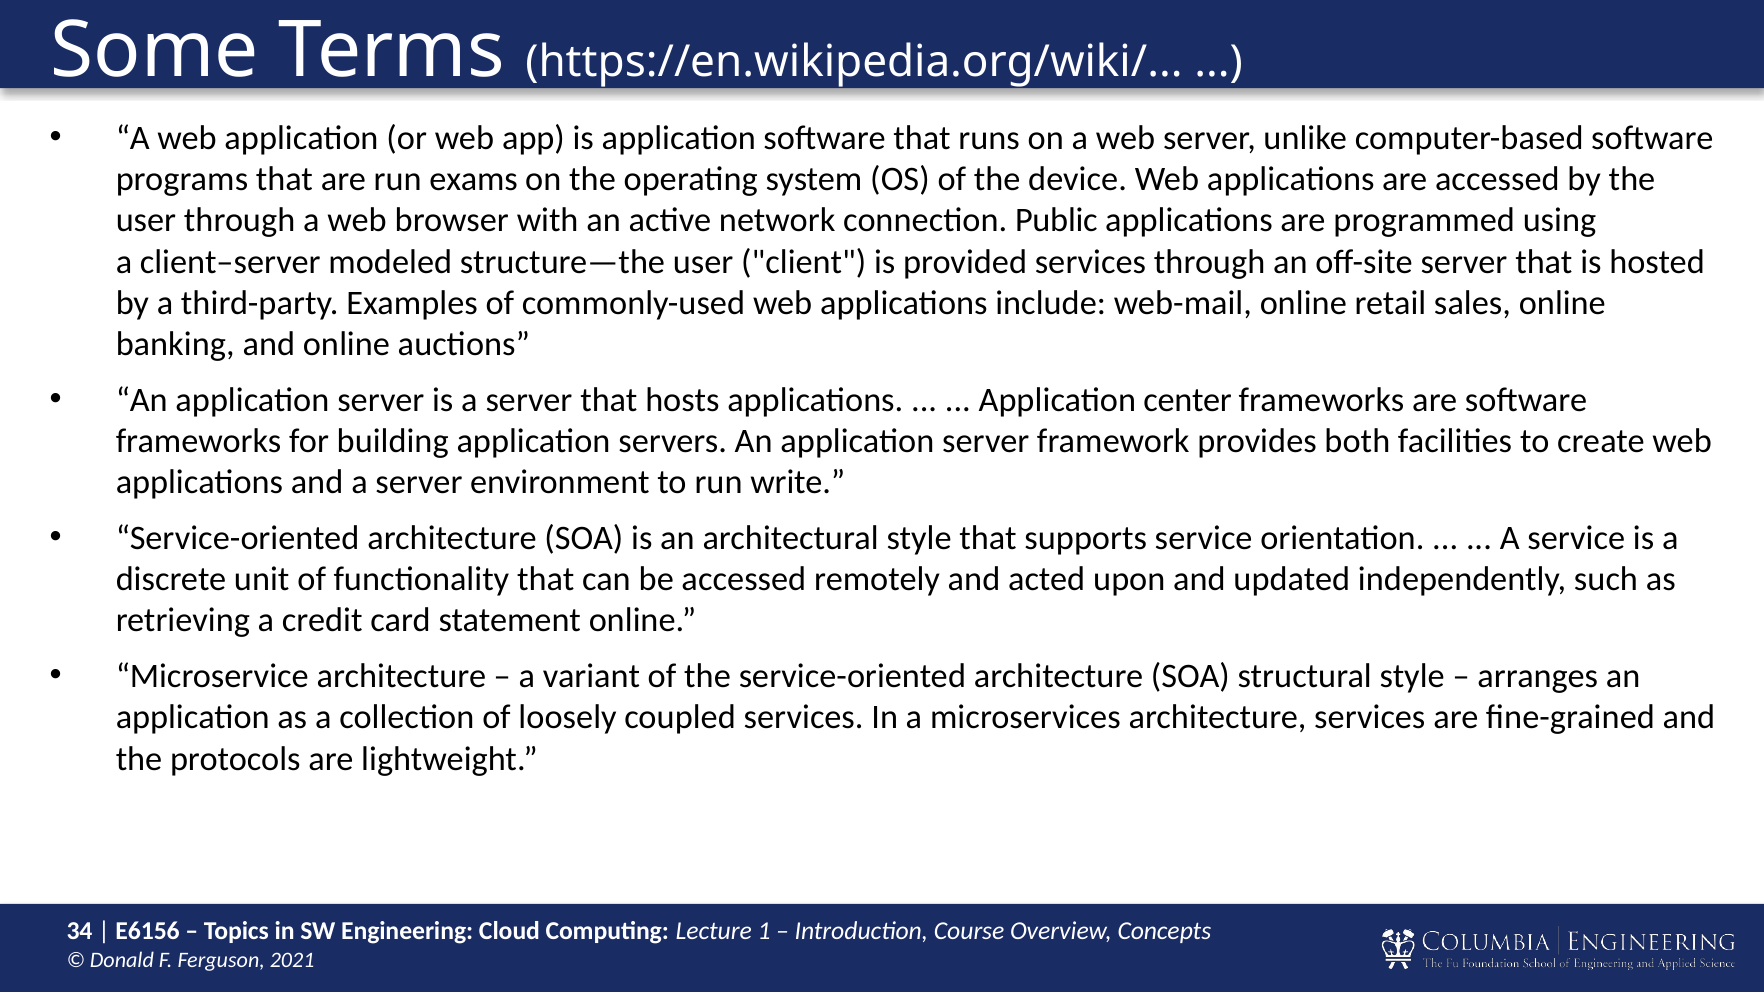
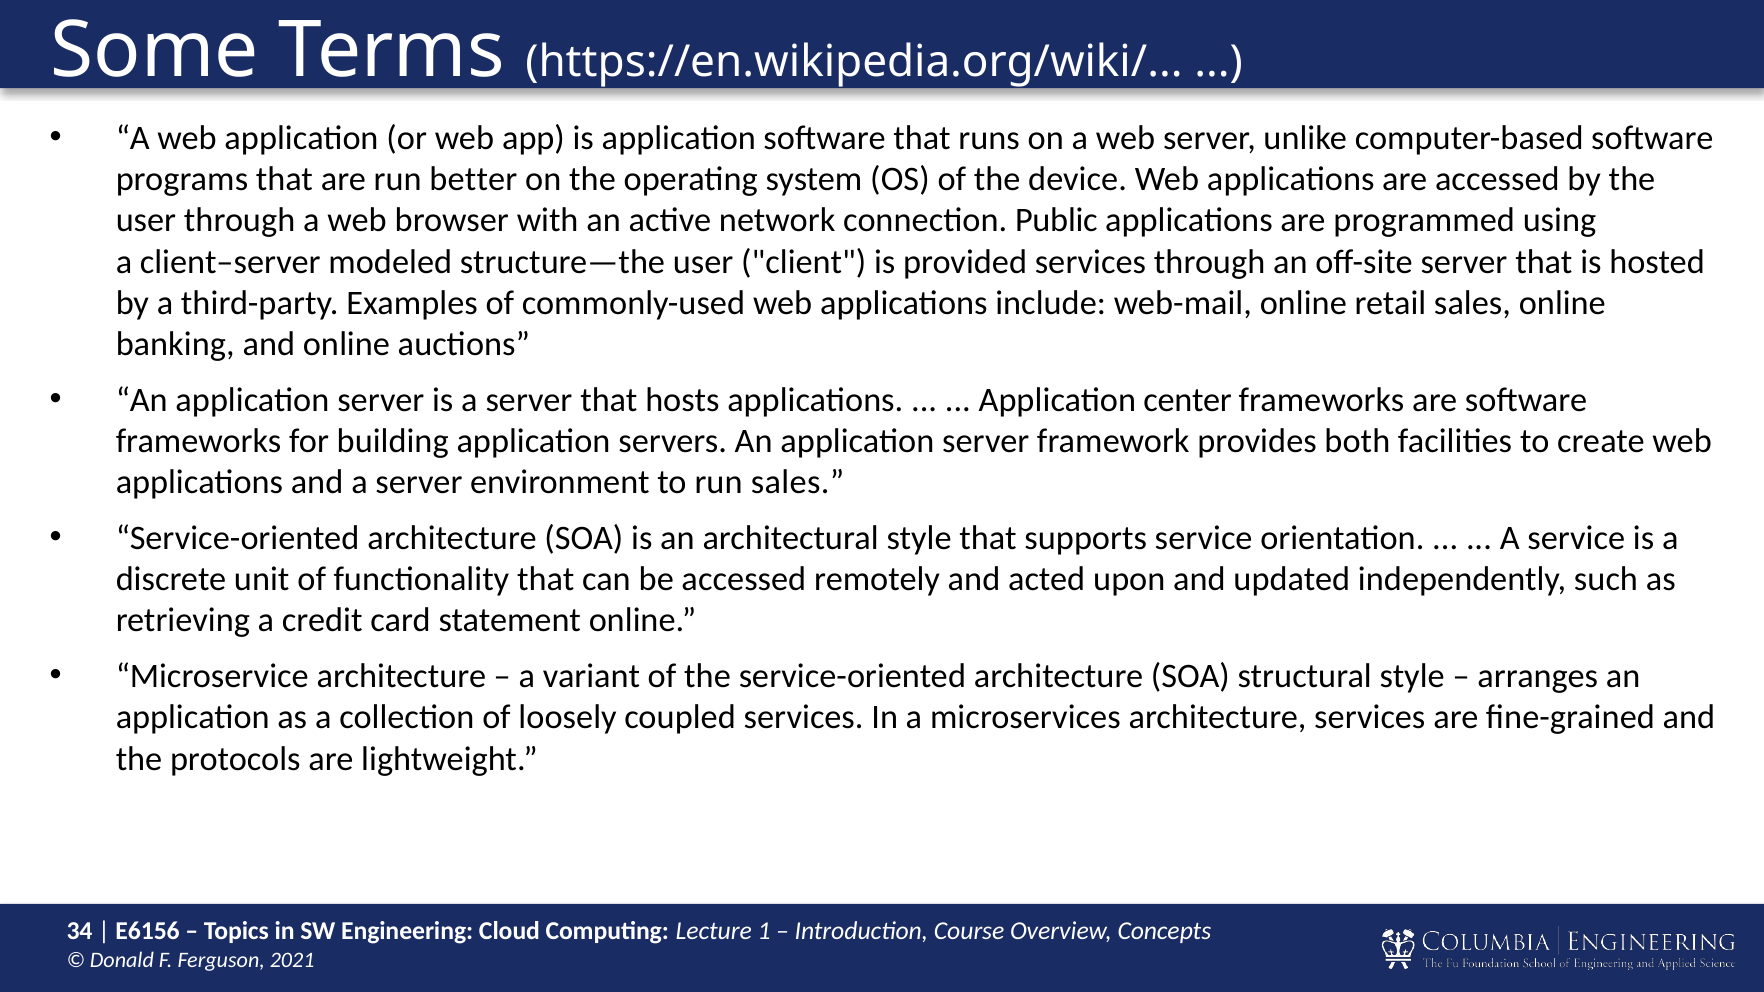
exams: exams -> better
run write: write -> sales
